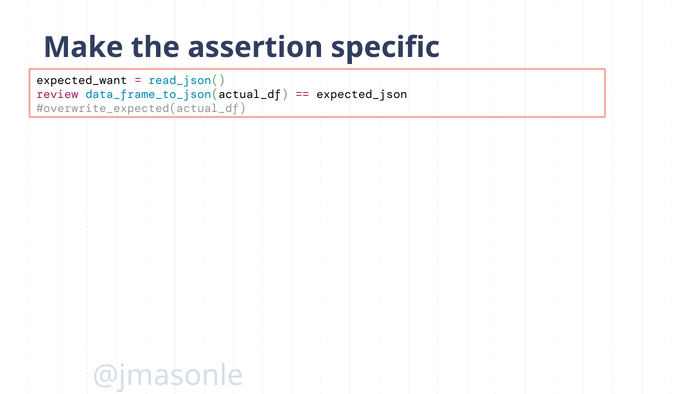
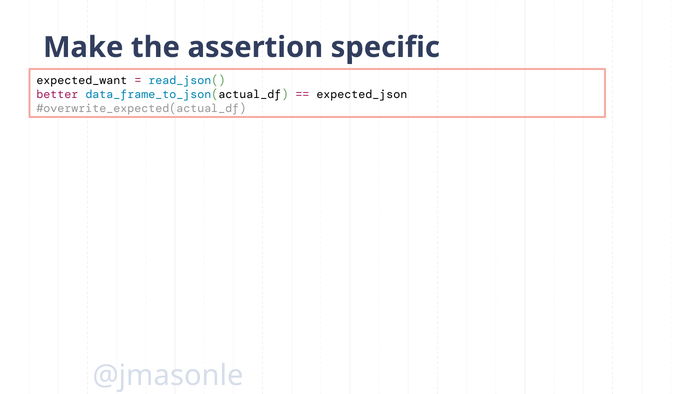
review: review -> better
